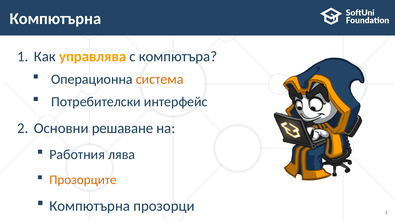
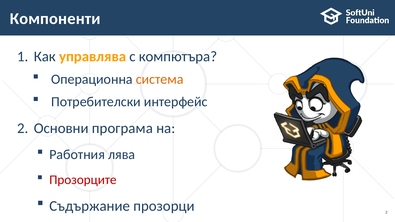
Компютърна at (55, 19): Компютърна -> Компоненти
решаване: решаване -> програма
Прозорците colour: orange -> red
Компютърна at (90, 206): Компютърна -> Съдържание
